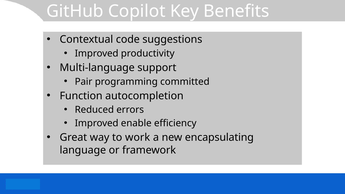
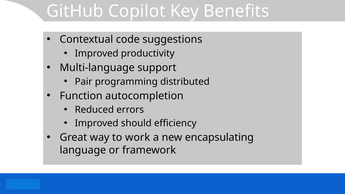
committed: committed -> distributed
enable: enable -> should
